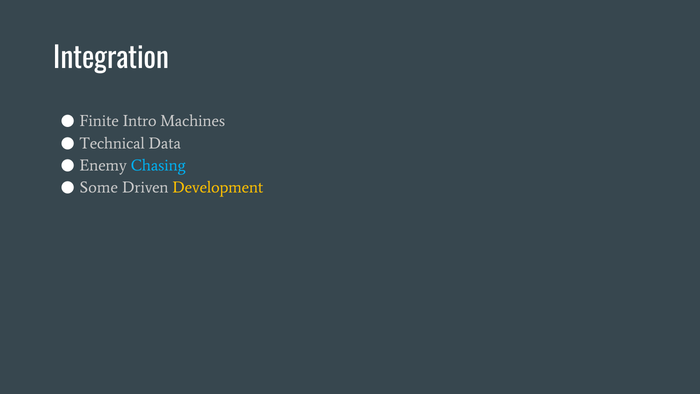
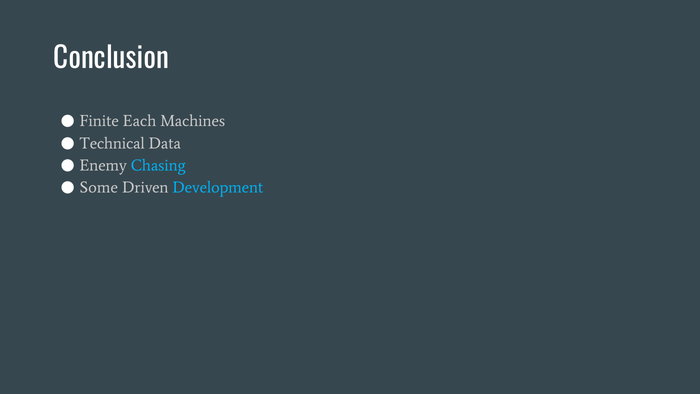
Integration: Integration -> Conclusion
Intro: Intro -> Each
Development colour: yellow -> light blue
